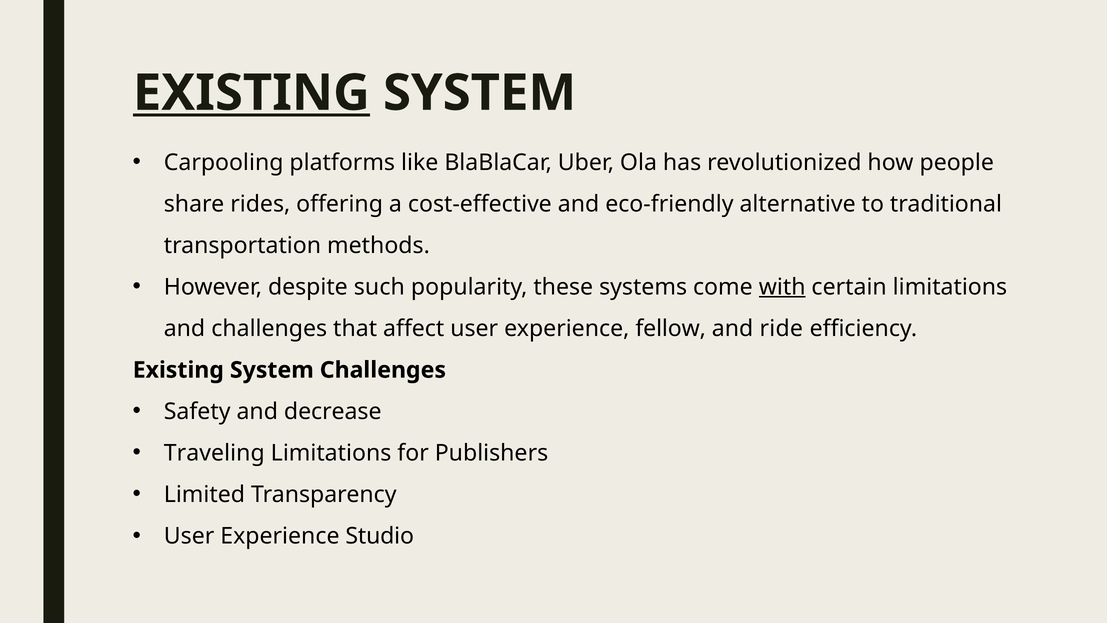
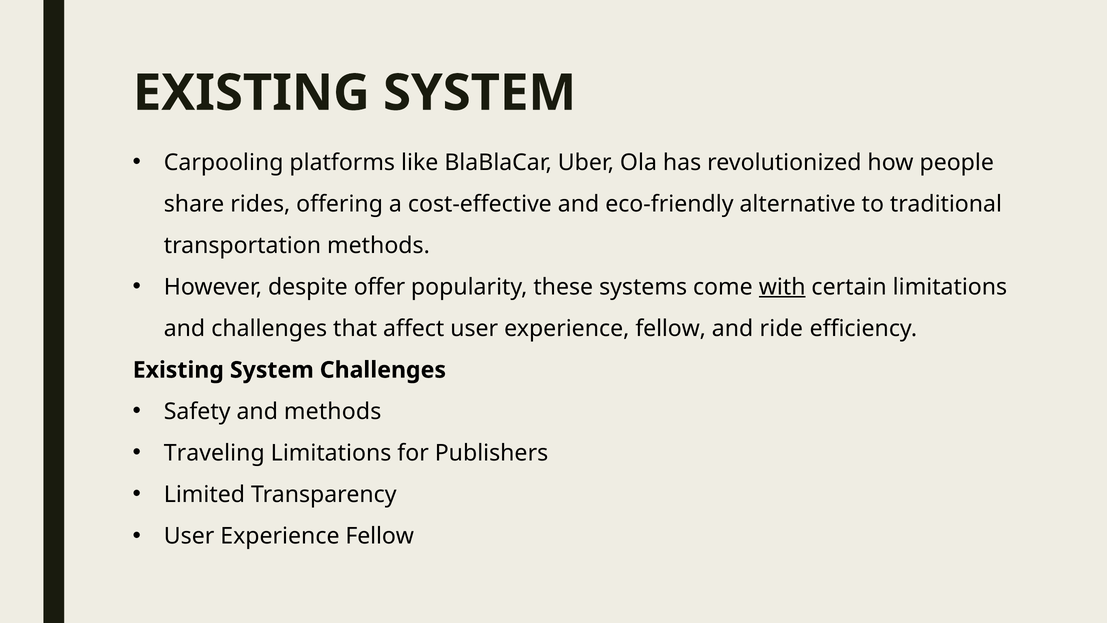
EXISTING at (251, 93) underline: present -> none
such: such -> offer
and decrease: decrease -> methods
Studio at (380, 536): Studio -> Fellow
